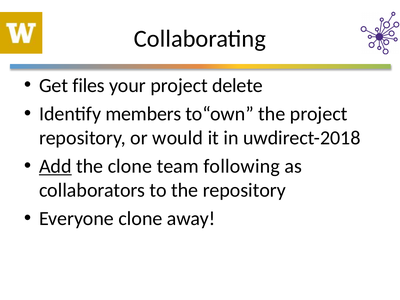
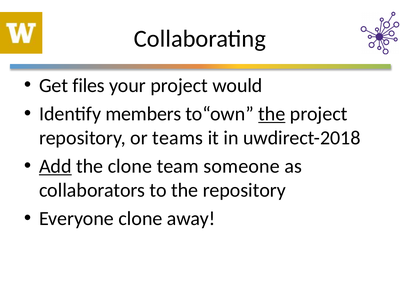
delete: delete -> would
the at (272, 114) underline: none -> present
would: would -> teams
following: following -> someone
